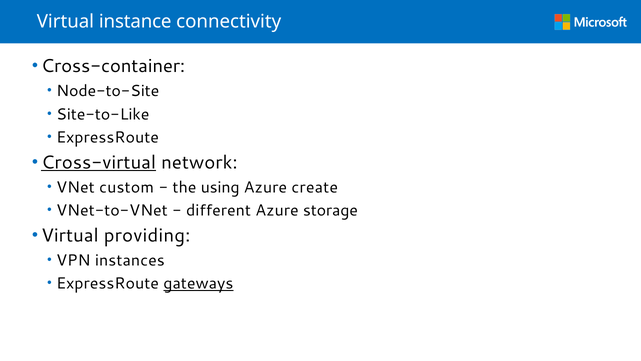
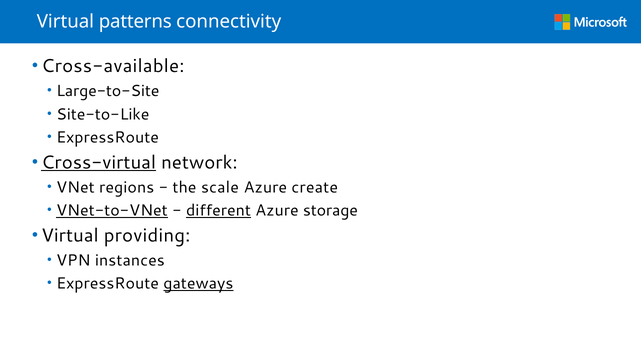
instance: instance -> patterns
Cross-container: Cross-container -> Cross-available
Node-to-Site: Node-to-Site -> Large-to-Site
custom: custom -> regions
using: using -> scale
VNet-to-VNet underline: none -> present
different underline: none -> present
